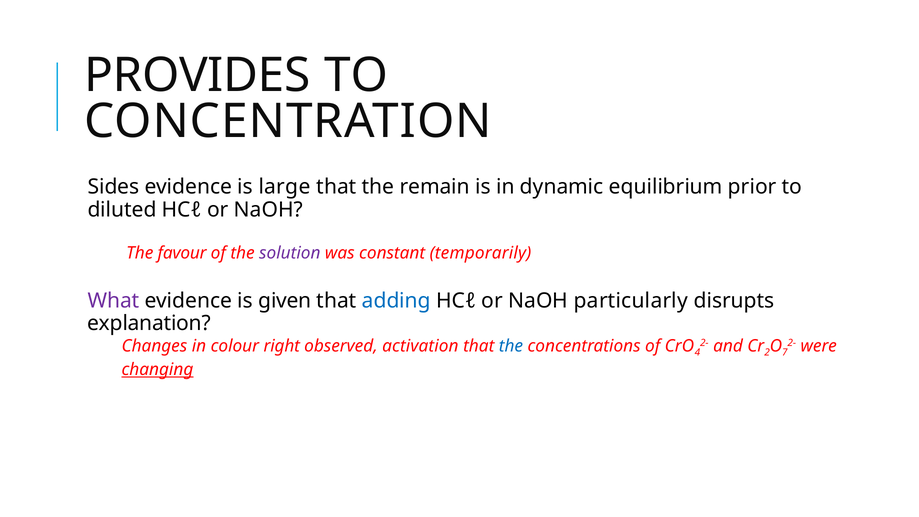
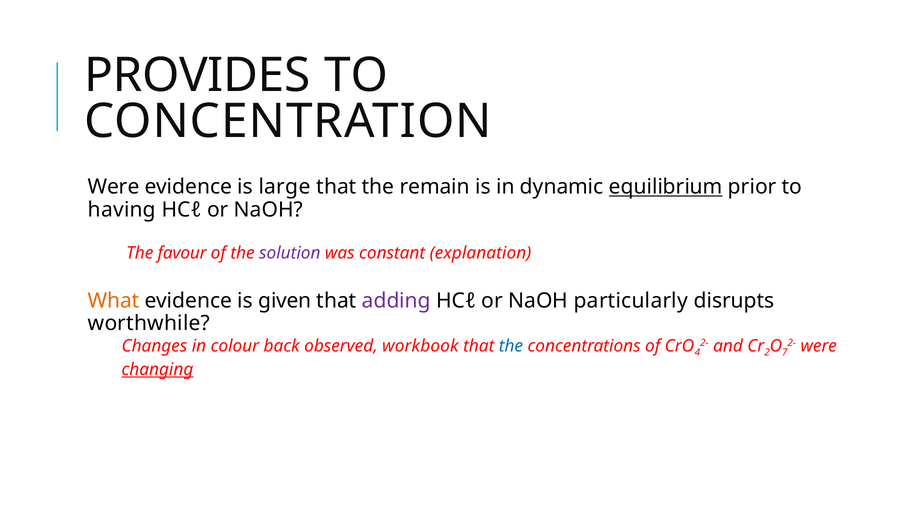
Sides at (113, 187): Sides -> Were
equilibrium underline: none -> present
diluted: diluted -> having
temporarily: temporarily -> explanation
What colour: purple -> orange
adding colour: blue -> purple
explanation: explanation -> worthwhile
right: right -> back
activation: activation -> workbook
